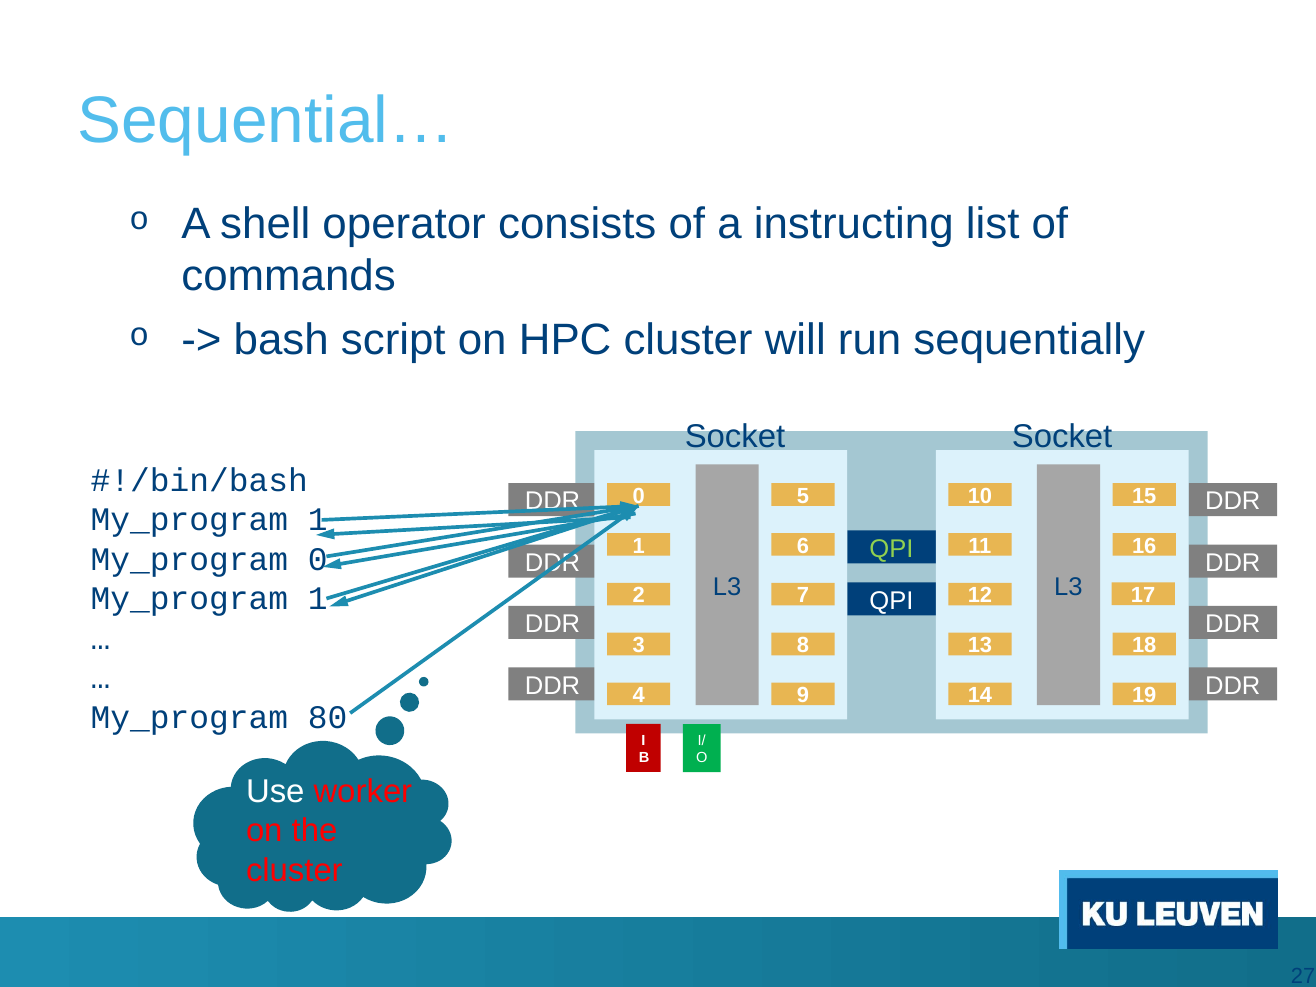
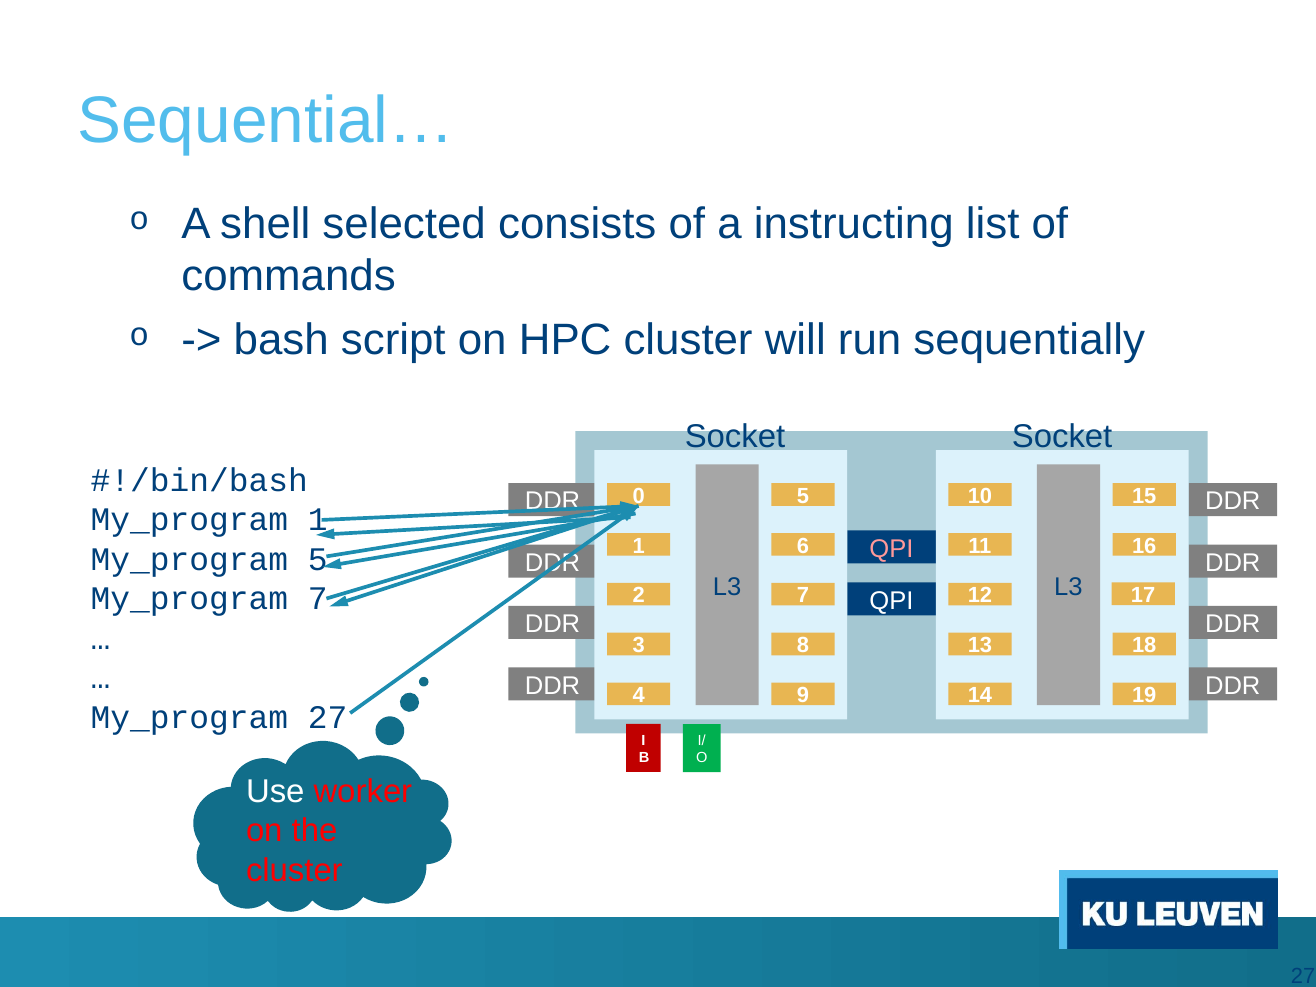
operator: operator -> selected
QPI at (891, 549) colour: light green -> pink
My_program 0: 0 -> 5
1 at (318, 599): 1 -> 7
My_program 80: 80 -> 27
